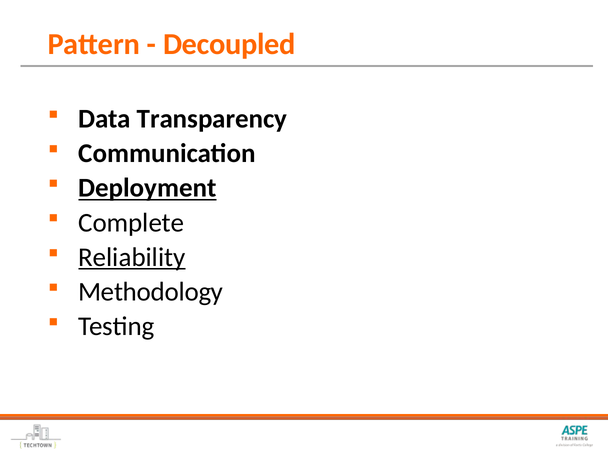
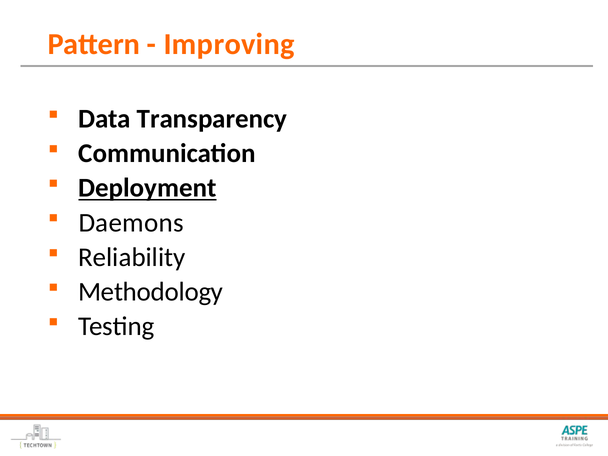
Decoupled: Decoupled -> Improving
Complete: Complete -> Daemons
Reliability underline: present -> none
